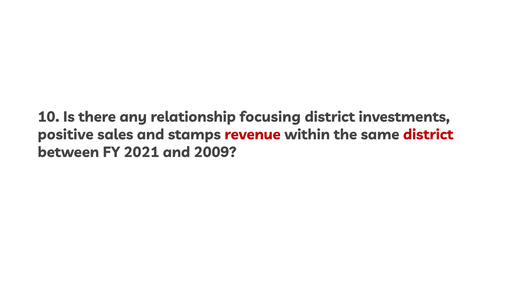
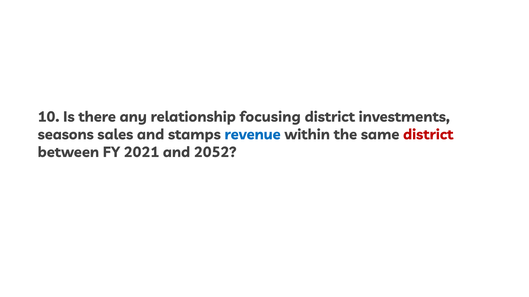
positive: positive -> seasons
revenue colour: red -> blue
2009: 2009 -> 2052
